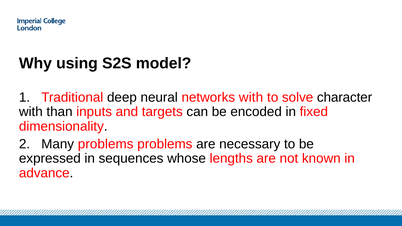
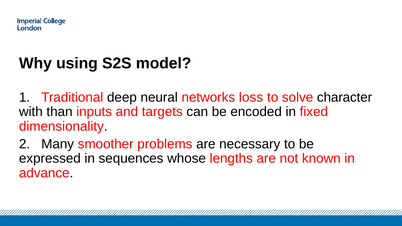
networks with: with -> loss
Many problems: problems -> smoother
